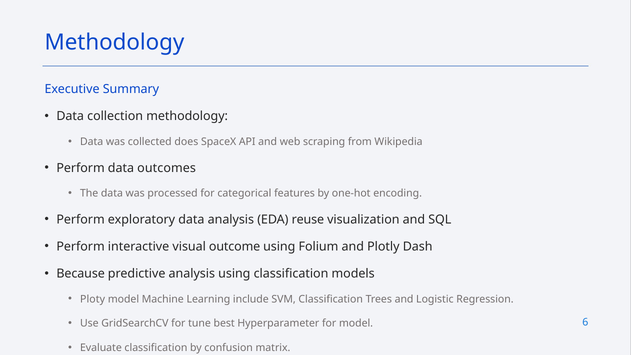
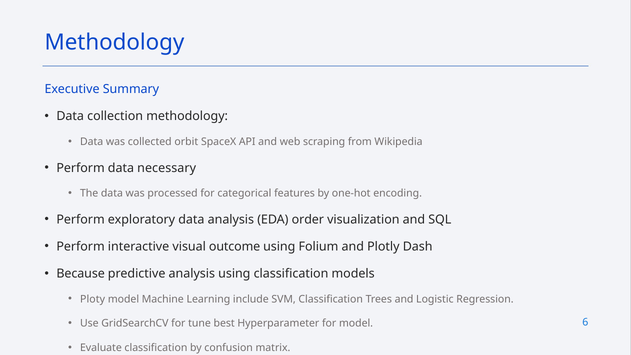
does: does -> orbit
outcomes: outcomes -> necessary
reuse: reuse -> order
